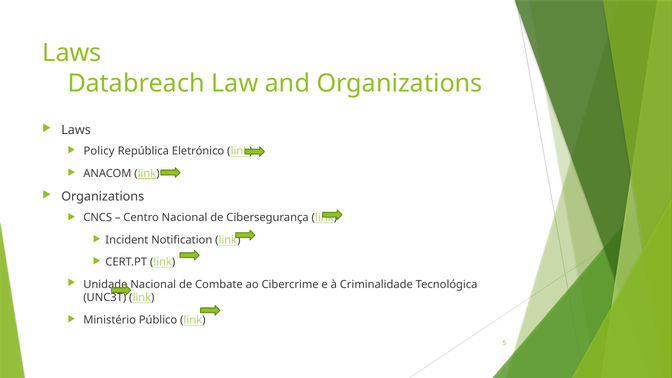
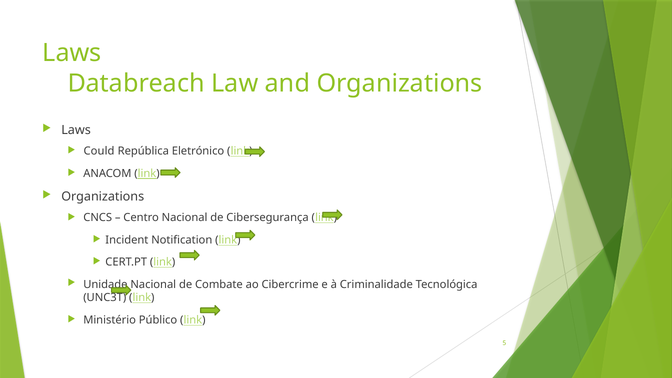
Policy: Policy -> Could
